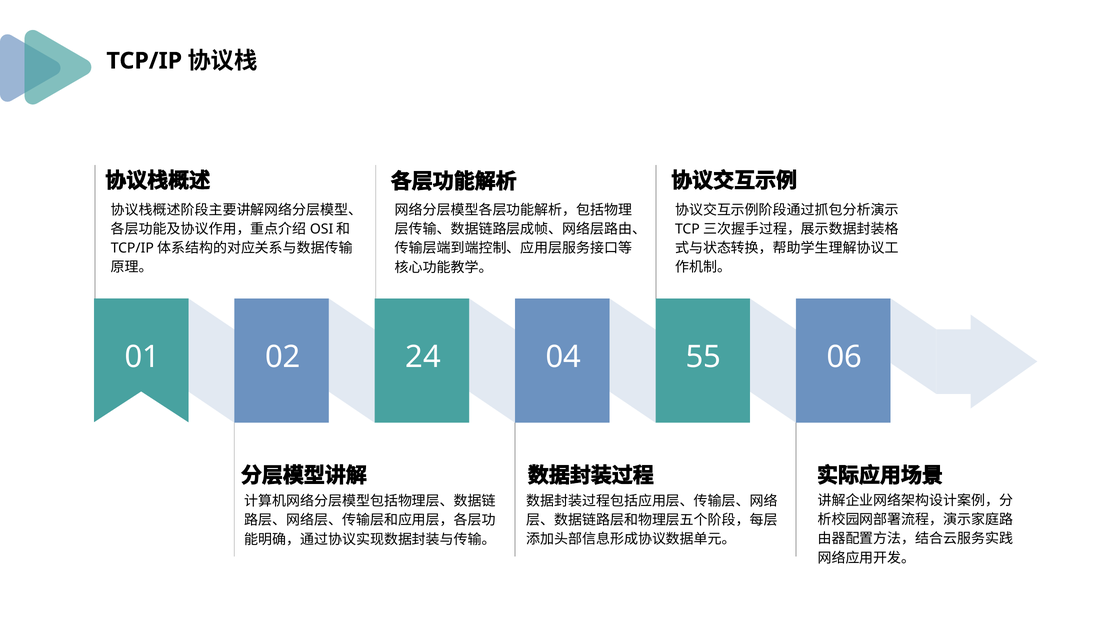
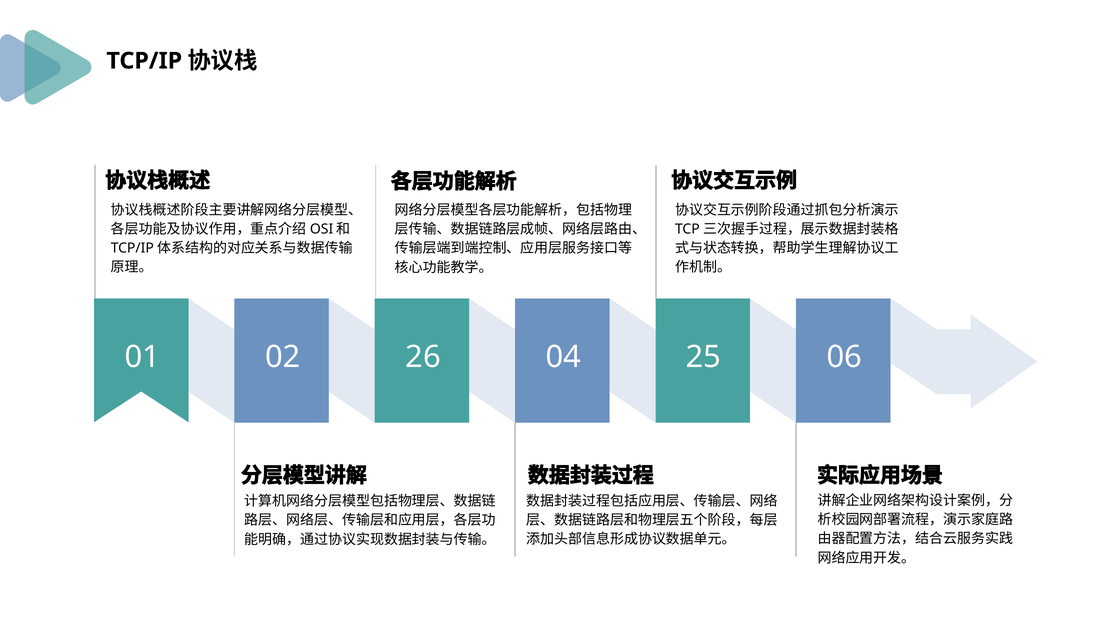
24: 24 -> 26
55: 55 -> 25
